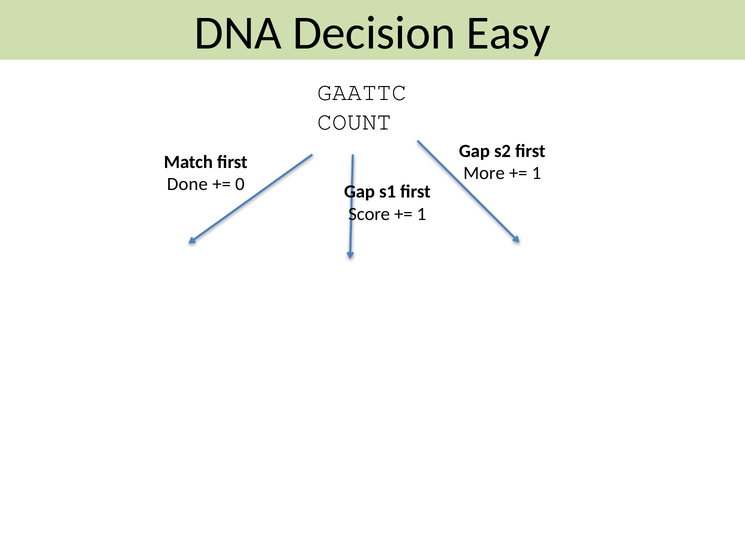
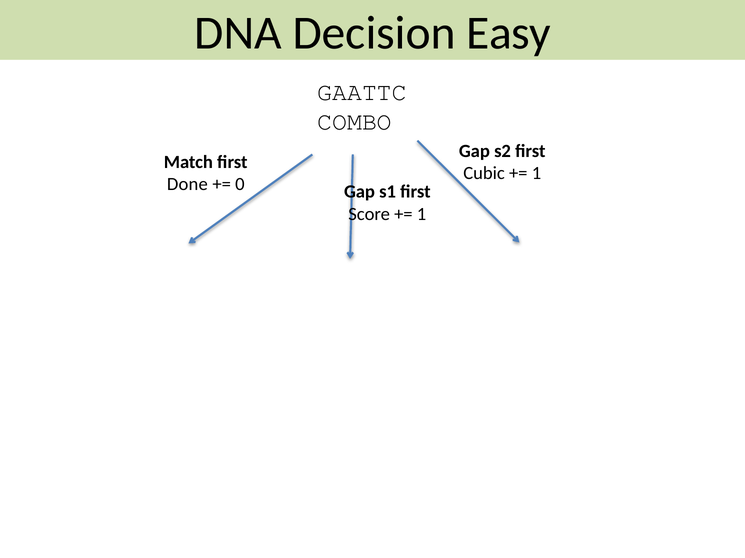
COUNT: COUNT -> COMBO
More: More -> Cubic
